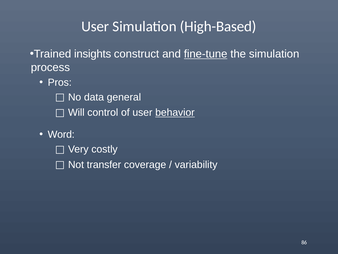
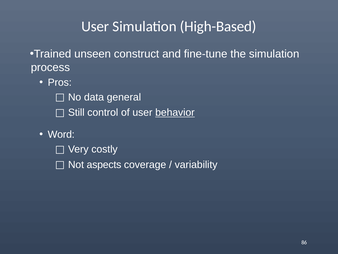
insights: insights -> unseen
fine-tune underline: present -> none
Will: Will -> Still
transfer: transfer -> aspects
